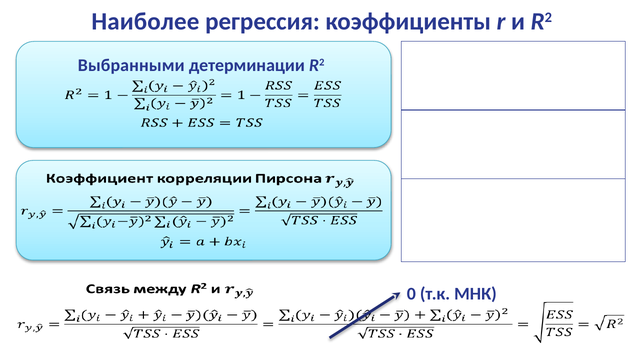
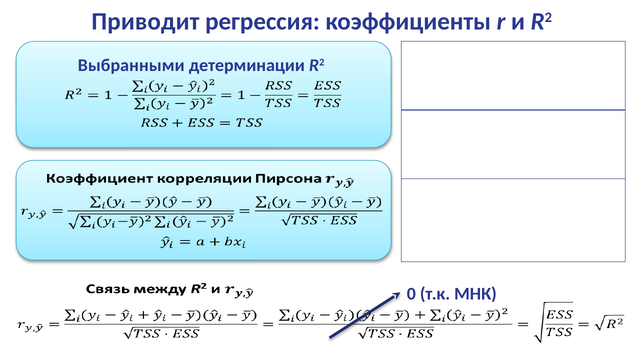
Наиболее: Наиболее -> Приводит
